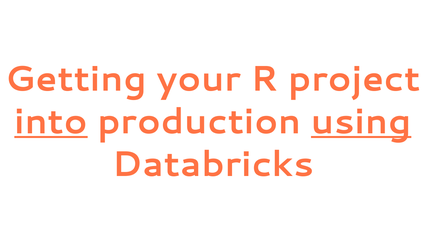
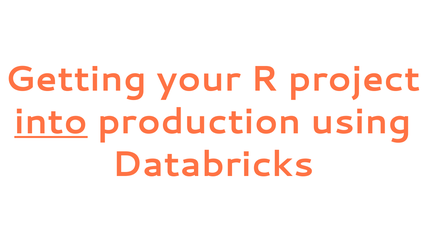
using underline: present -> none
